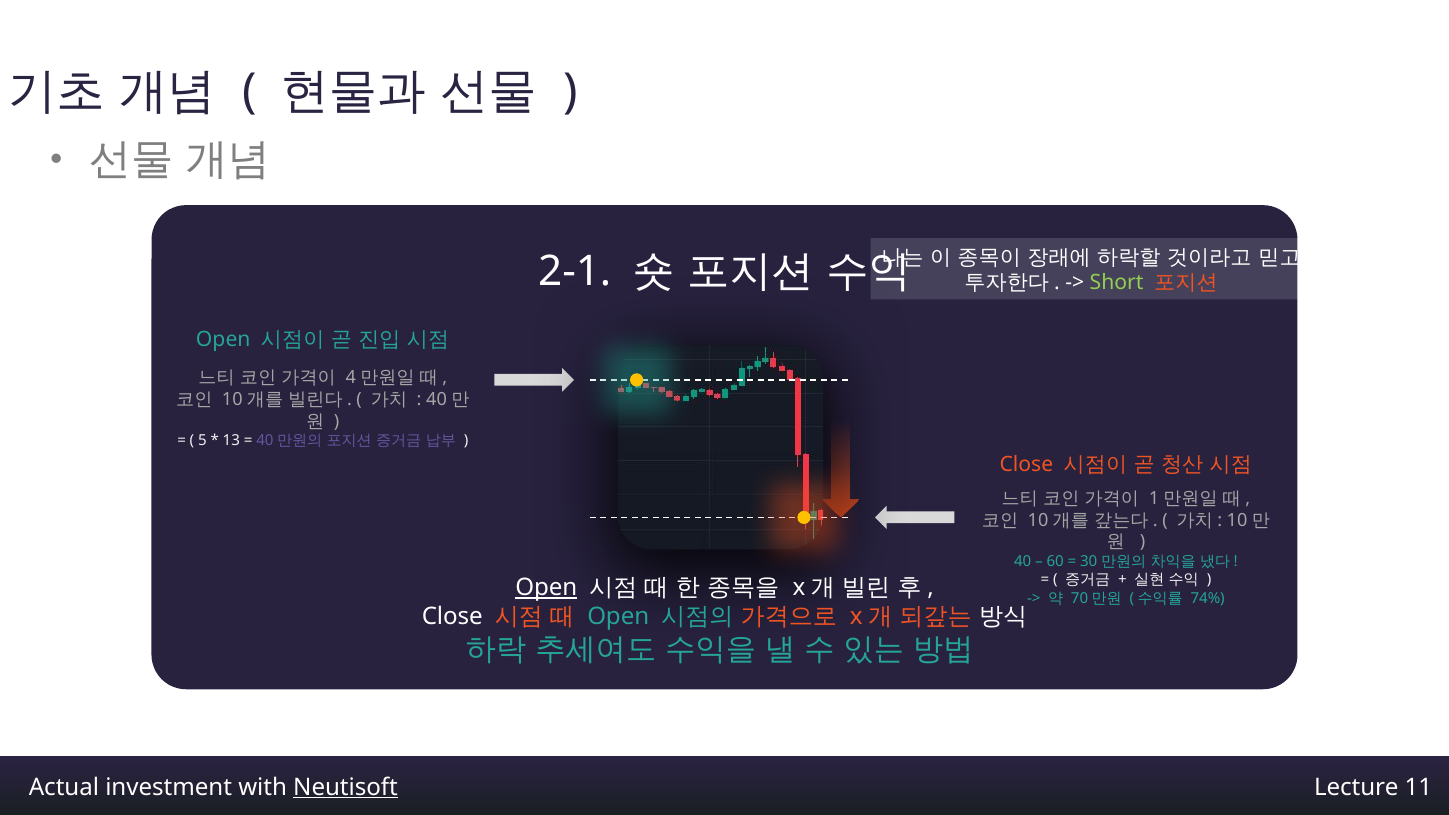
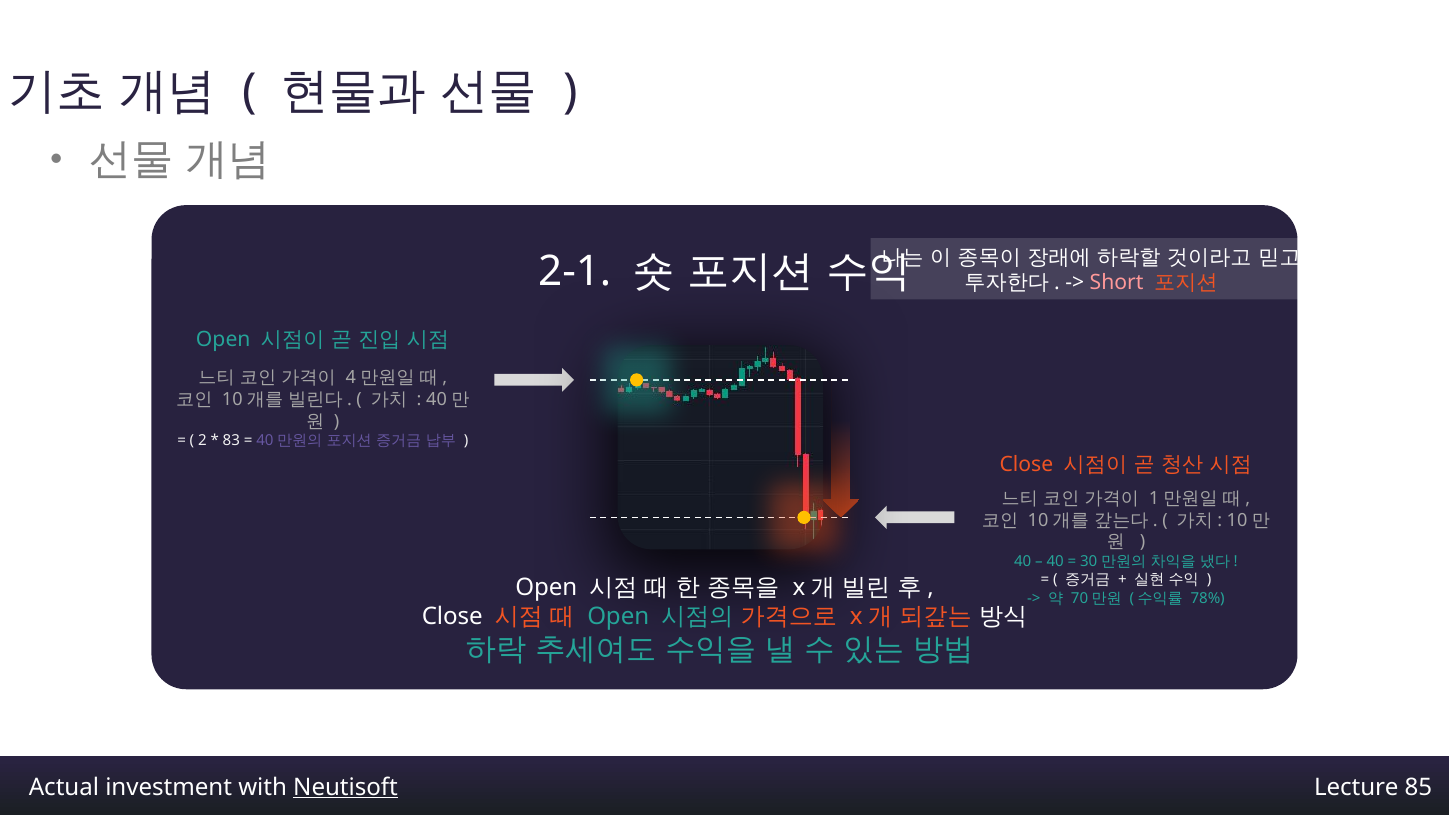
Short colour: light green -> pink
5: 5 -> 2
13: 13 -> 83
60 at (1055, 562): 60 -> 40
Open at (546, 588) underline: present -> none
74%: 74% -> 78%
11: 11 -> 85
